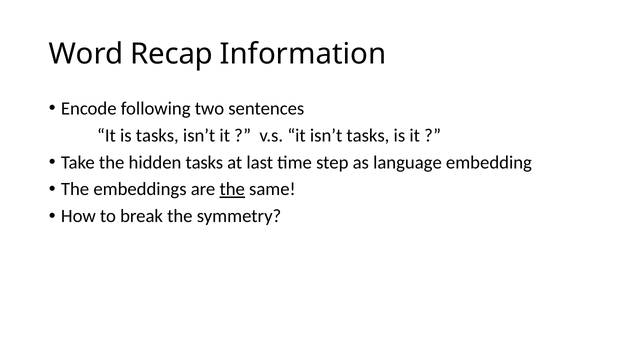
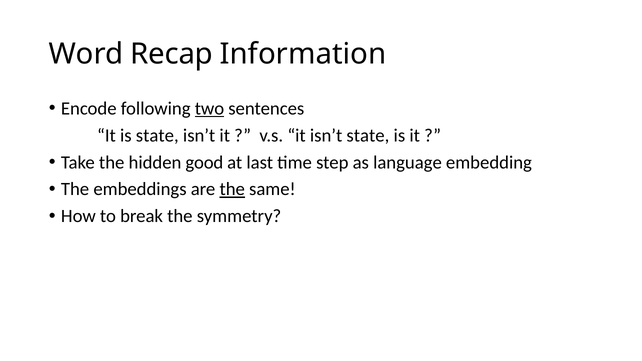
two underline: none -> present
is tasks: tasks -> state
isn’t tasks: tasks -> state
hidden tasks: tasks -> good
